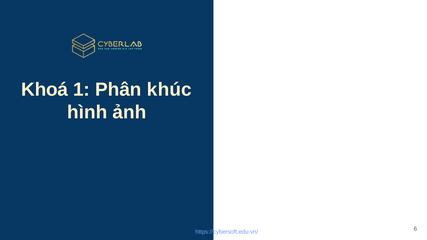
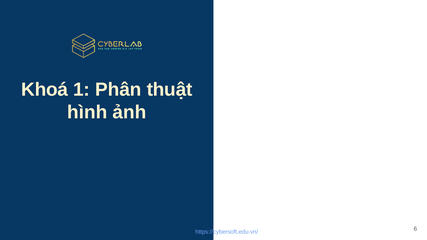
khúc: khúc -> thuật
